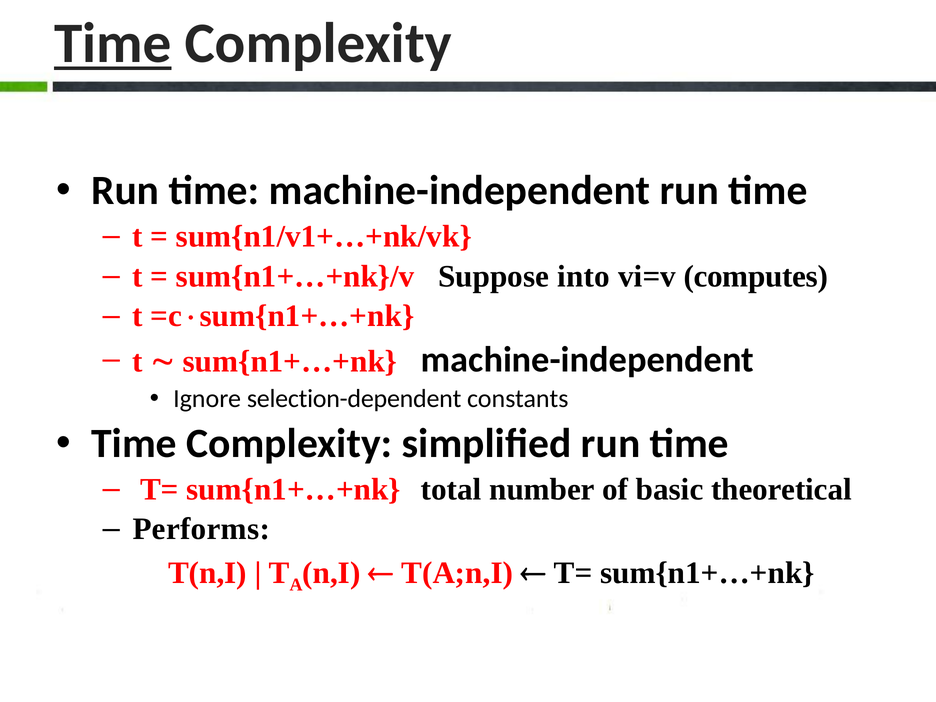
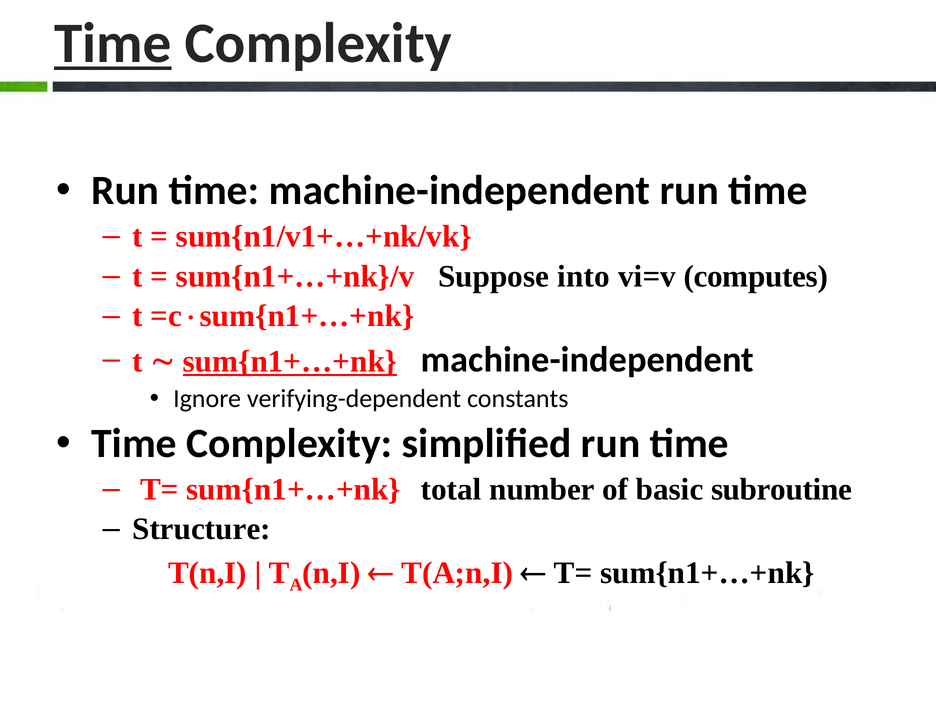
sum{n1+…+nk at (290, 362) underline: none -> present
selection-dependent: selection-dependent -> verifying-dependent
theoretical: theoretical -> subroutine
Performs: Performs -> Structure
